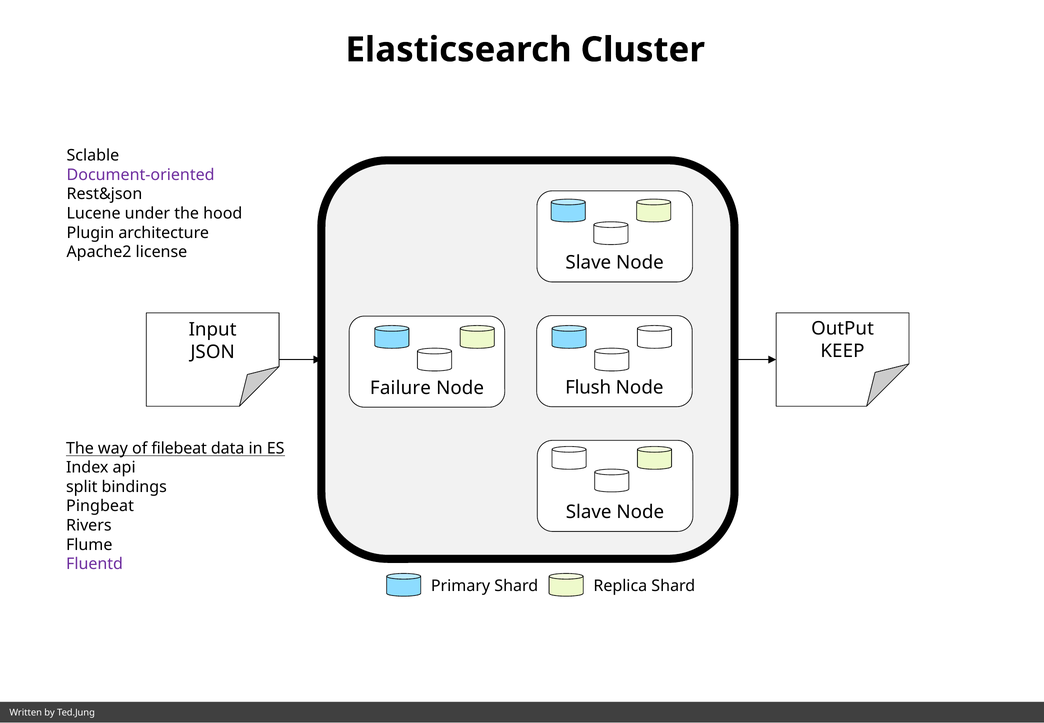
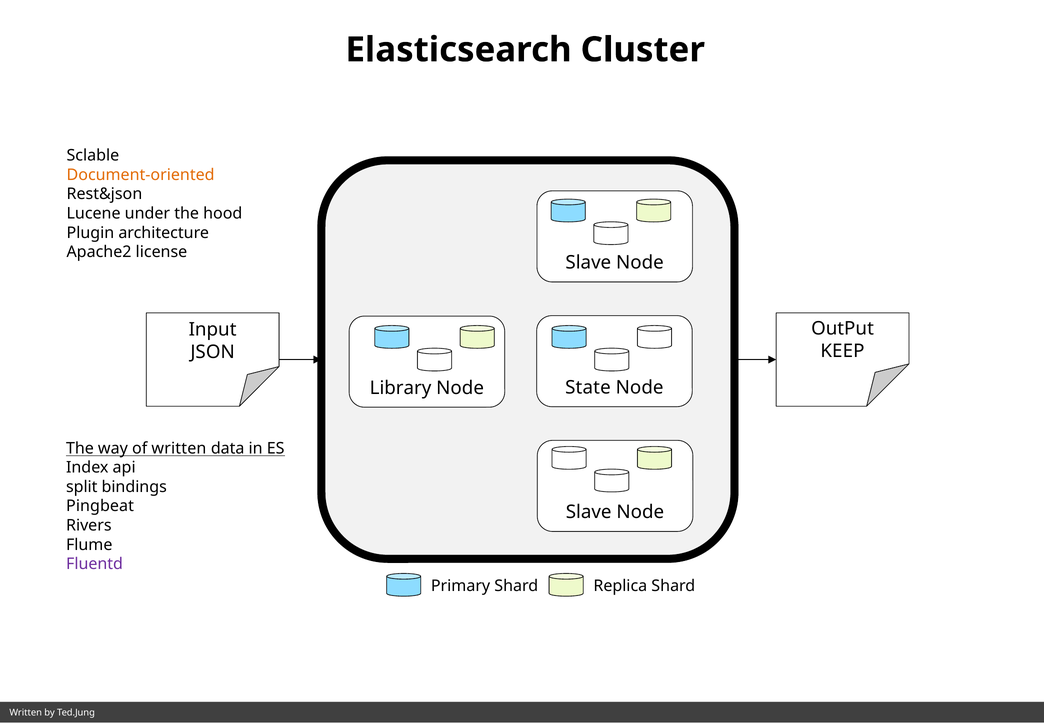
Document-oriented colour: purple -> orange
Failure: Failure -> Library
Flush: Flush -> State
of filebeat: filebeat -> written
